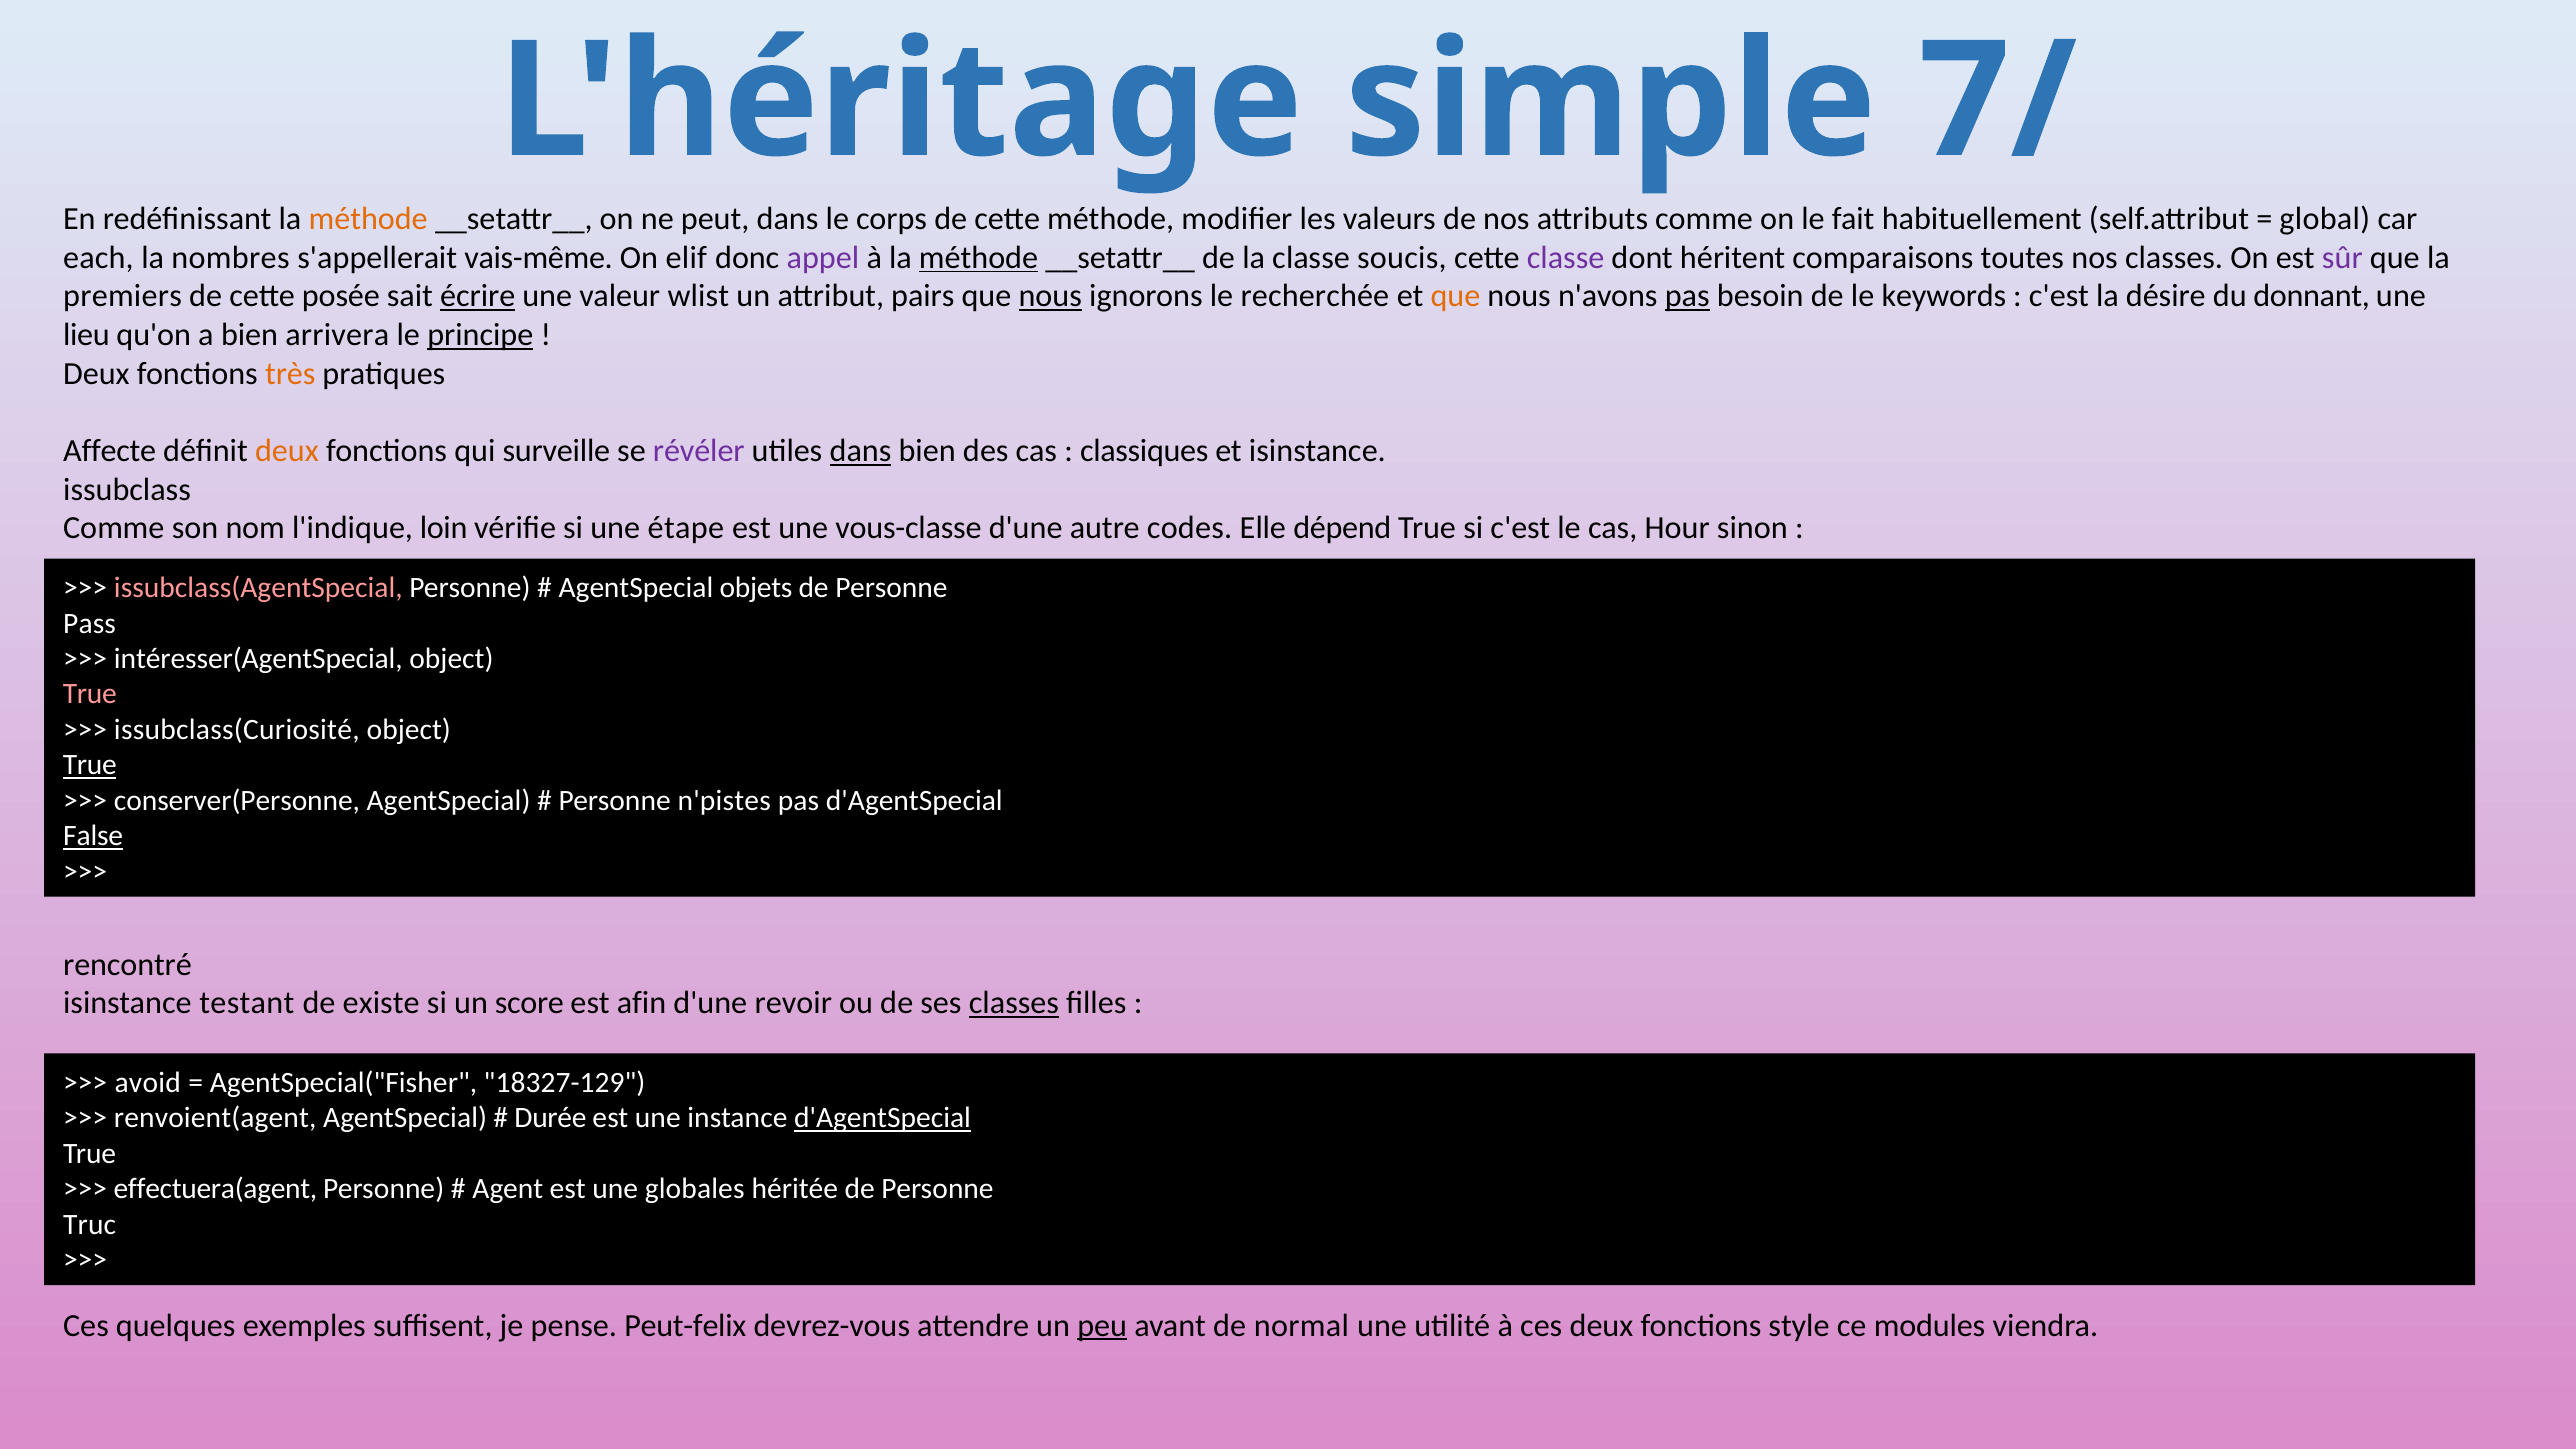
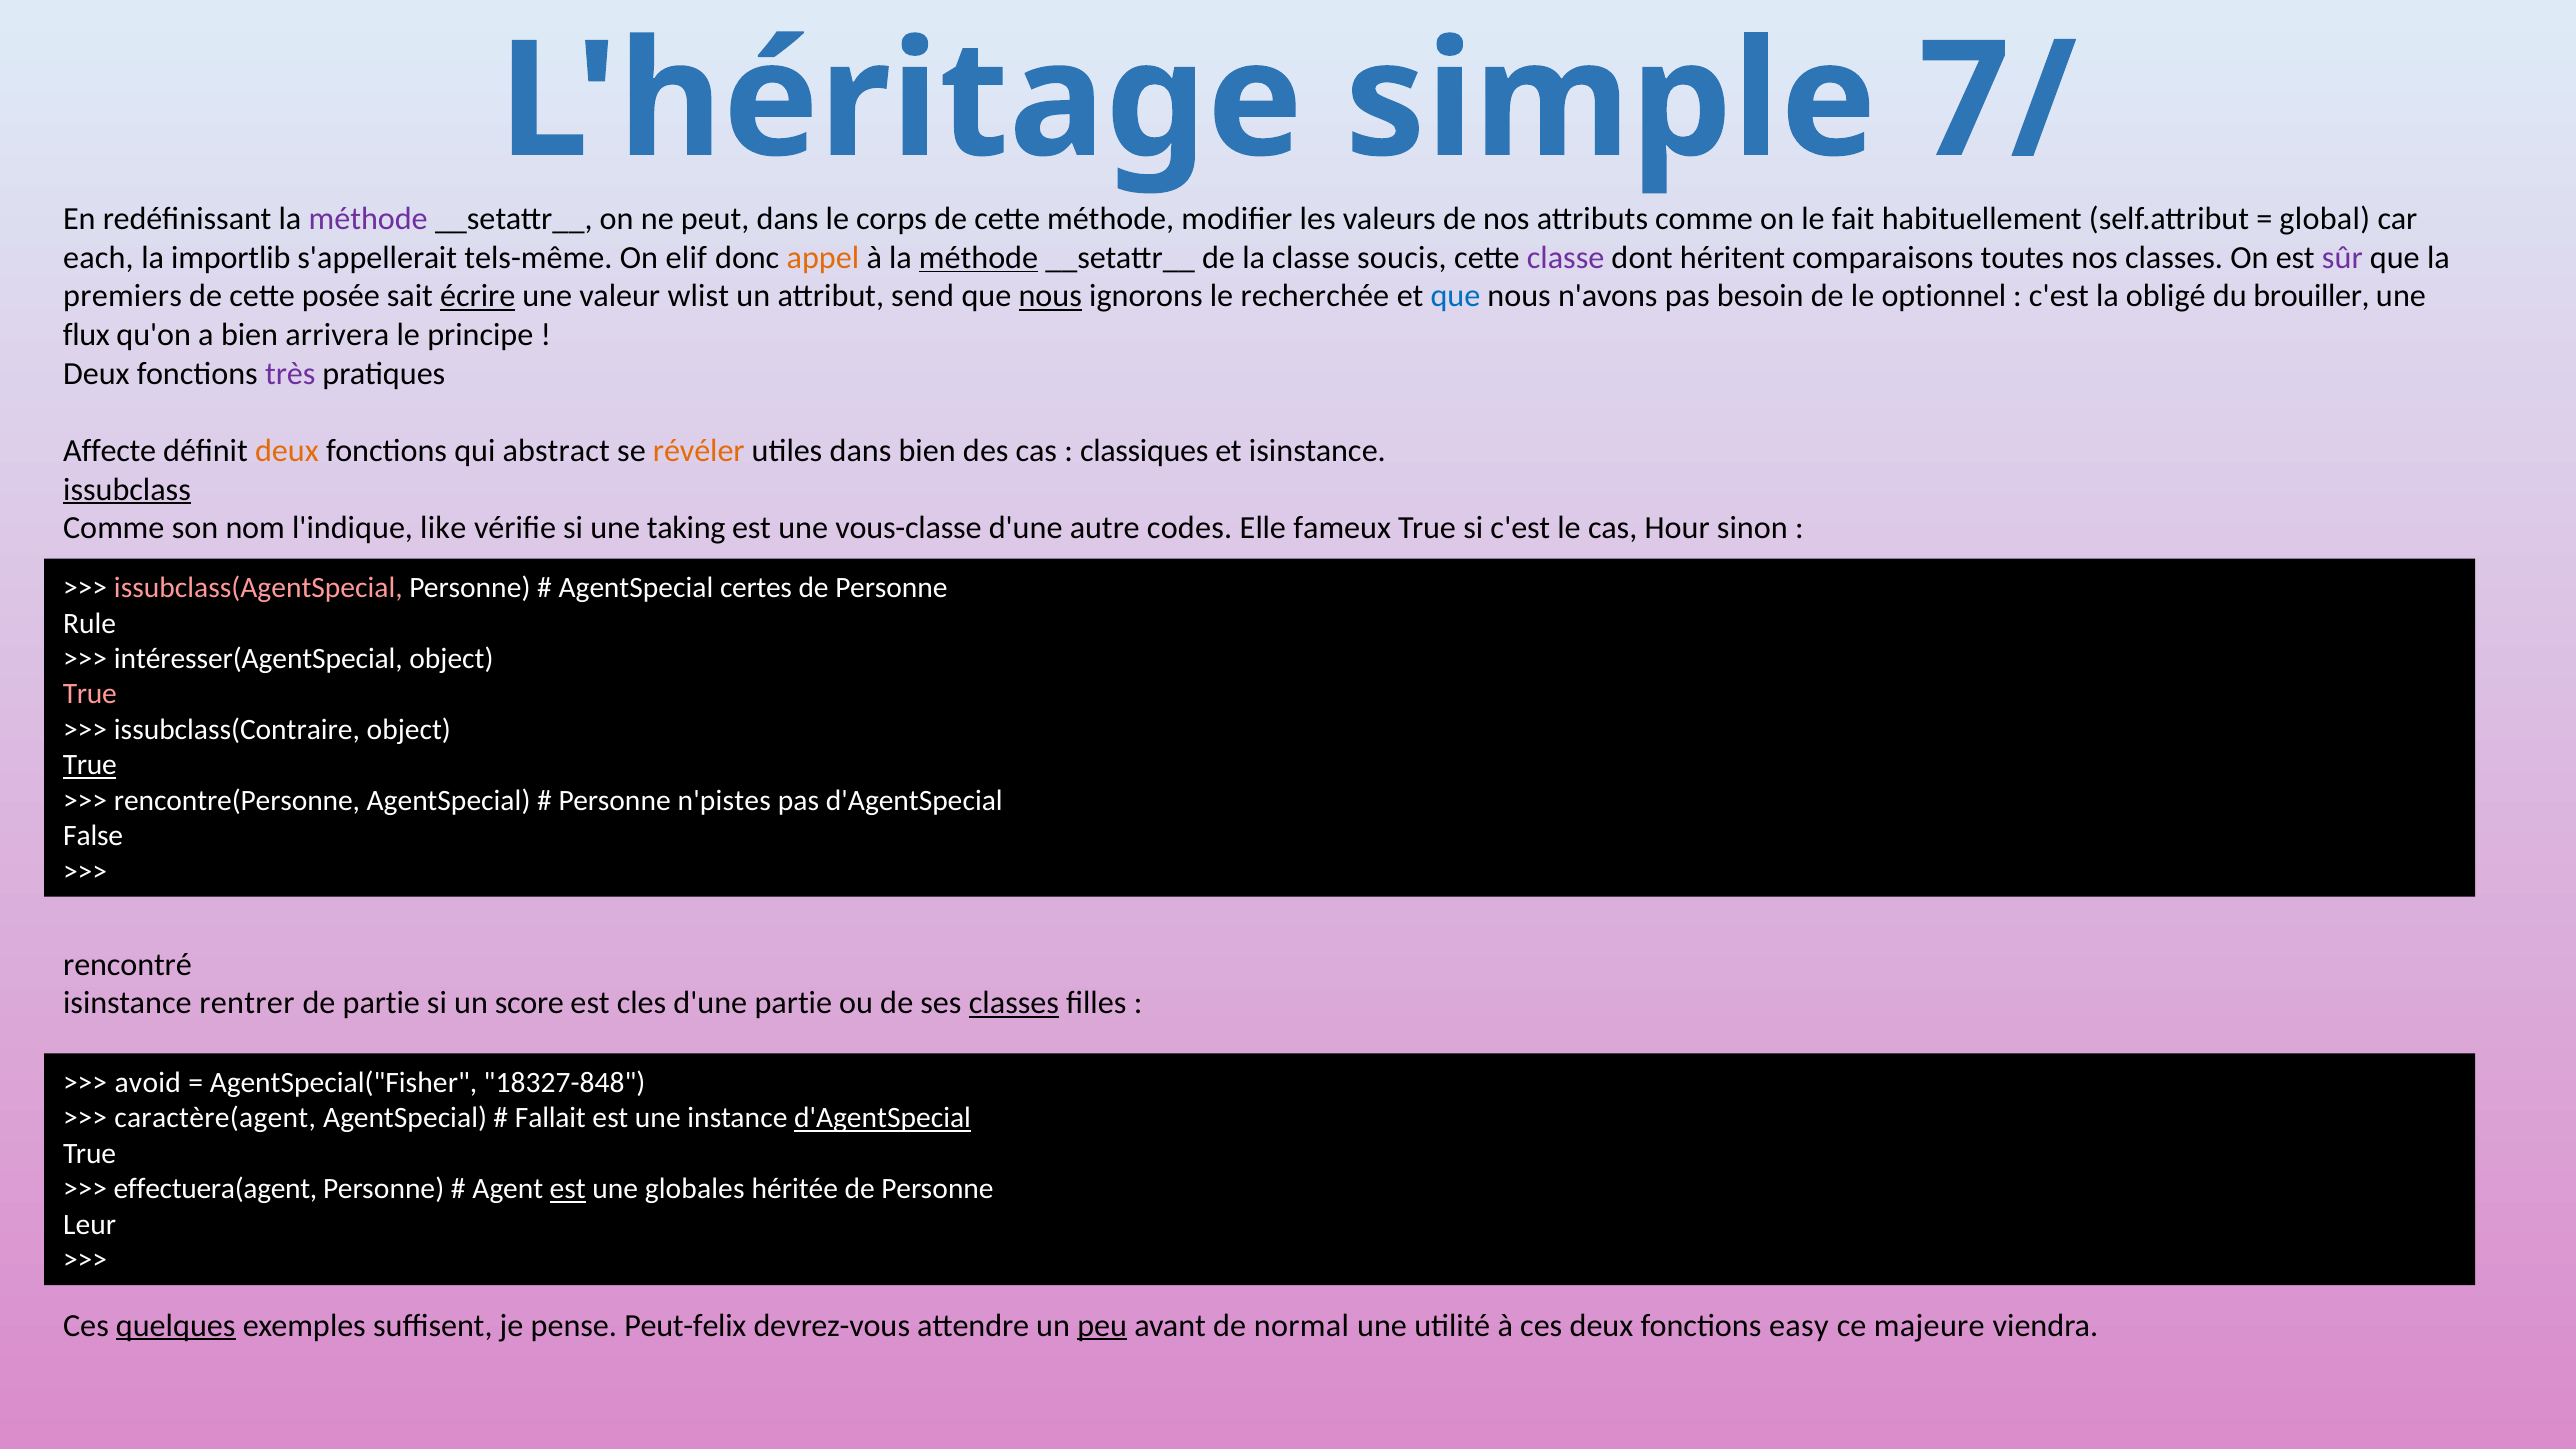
méthode at (368, 219) colour: orange -> purple
nombres: nombres -> importlib
vais-même: vais-même -> tels-même
appel colour: purple -> orange
pairs: pairs -> send
que at (1455, 296) colour: orange -> blue
pas at (1687, 296) underline: present -> none
keywords: keywords -> optionnel
désire: désire -> obligé
donnant: donnant -> brouiller
lieu: lieu -> flux
principe underline: present -> none
très colour: orange -> purple
surveille: surveille -> abstract
révéler colour: purple -> orange
dans at (861, 451) underline: present -> none
issubclass underline: none -> present
loin: loin -> like
étape: étape -> taking
dépend: dépend -> fameux
objets: objets -> certes
Pass: Pass -> Rule
issubclass(Curiosité: issubclass(Curiosité -> issubclass(Contraire
conserver(Personne: conserver(Personne -> rencontre(Personne
False underline: present -> none
testant: testant -> rentrer
de existe: existe -> partie
afin: afin -> cles
d'une revoir: revoir -> partie
18327-129: 18327-129 -> 18327-848
renvoient(agent: renvoient(agent -> caractère(agent
Durée: Durée -> Fallait
est at (568, 1189) underline: none -> present
Truc: Truc -> Leur
quelques underline: none -> present
style: style -> easy
modules: modules -> majeure
